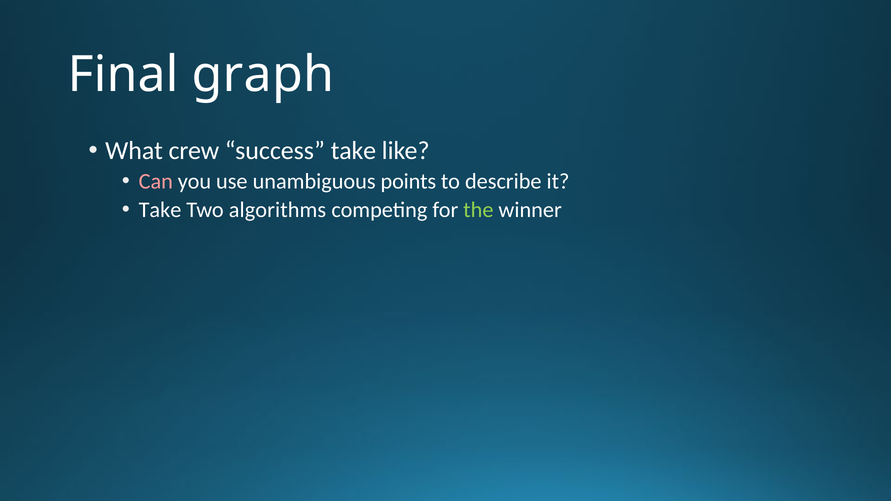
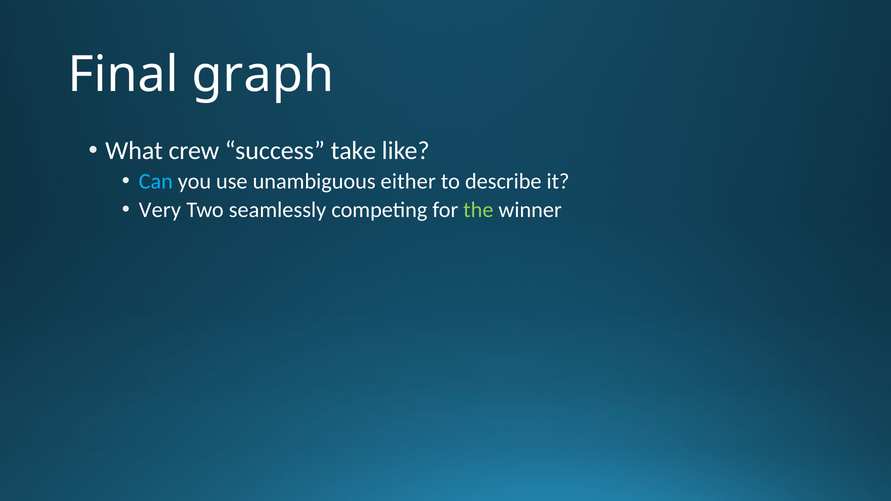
Can colour: pink -> light blue
points: points -> either
Take at (160, 210): Take -> Very
algorithms: algorithms -> seamlessly
